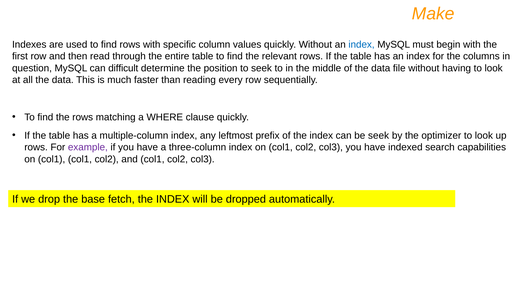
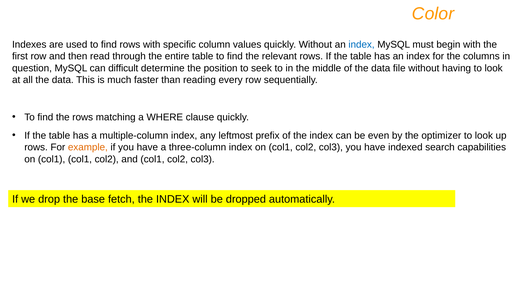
Make: Make -> Color
be seek: seek -> even
example colour: purple -> orange
